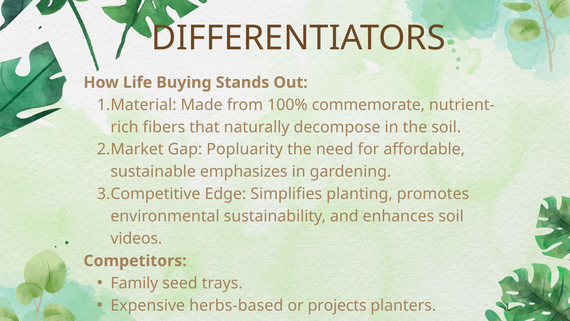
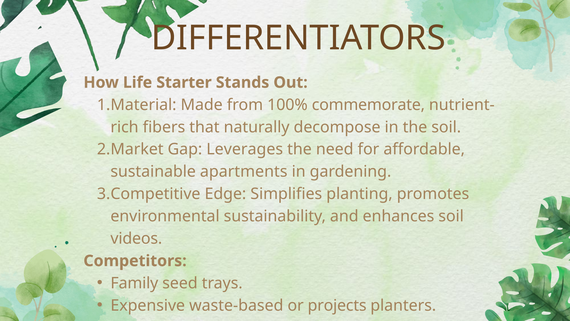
Buying: Buying -> Starter
Popluarity: Popluarity -> Leverages
emphasizes: emphasizes -> apartments
herbs-based: herbs-based -> waste-based
